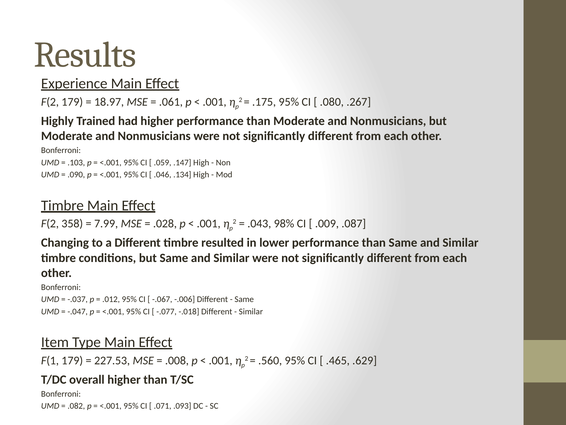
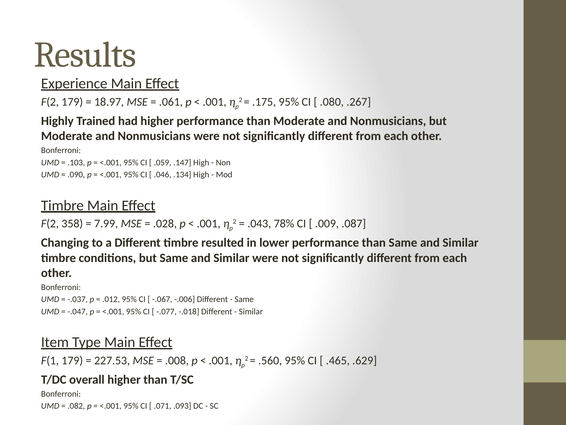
98%: 98% -> 78%
